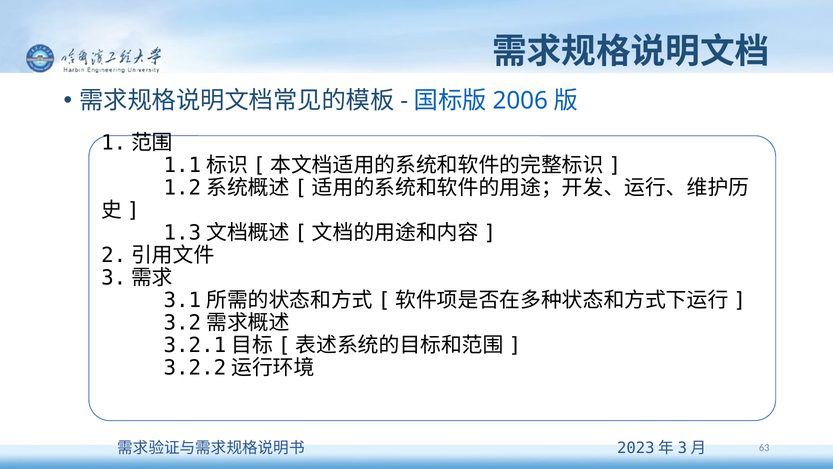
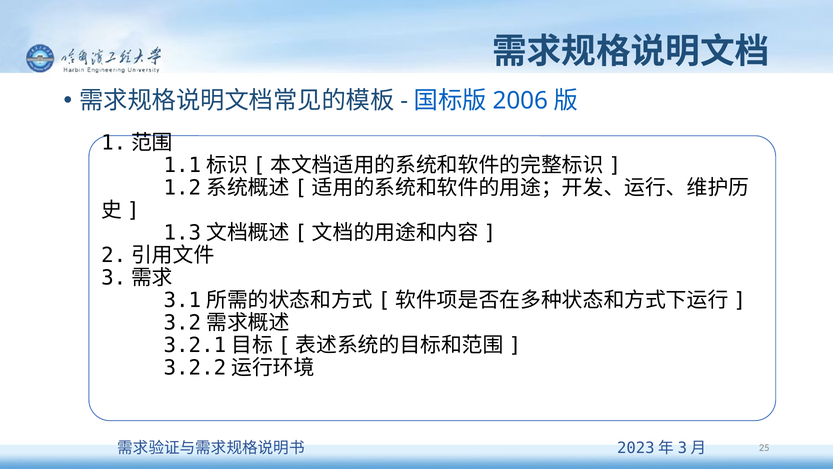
63: 63 -> 25
